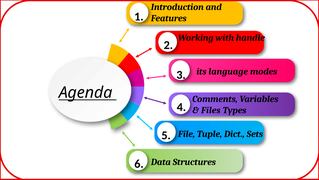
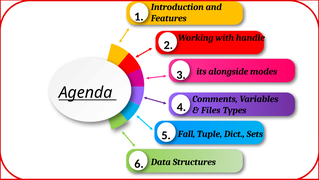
language: language -> alongside
File: File -> Fall
